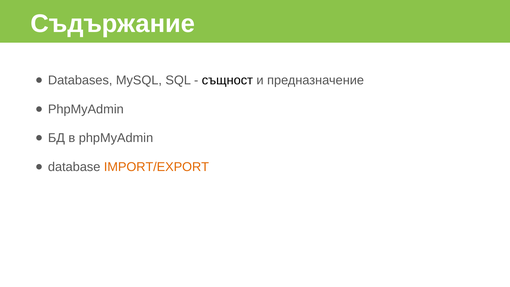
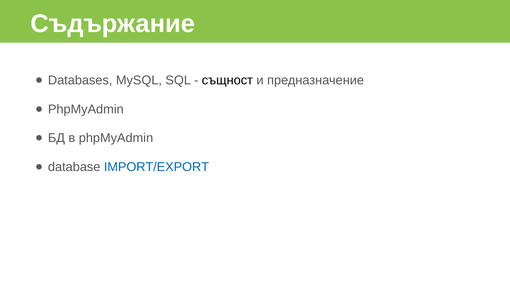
IMPORT/EXPORT colour: orange -> blue
